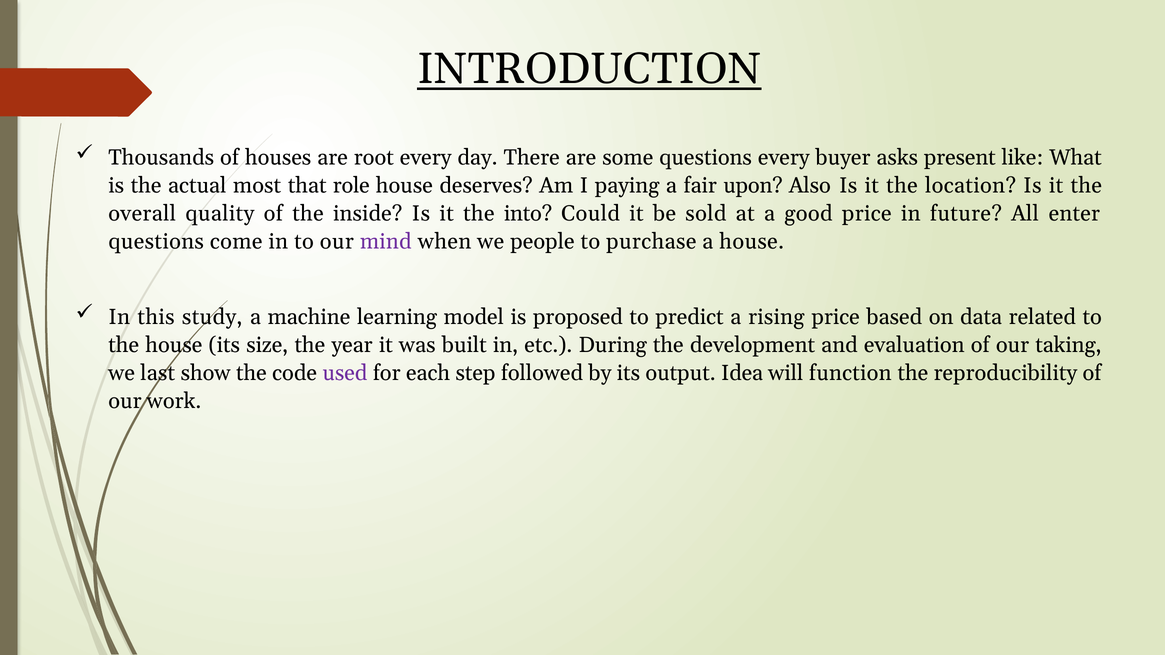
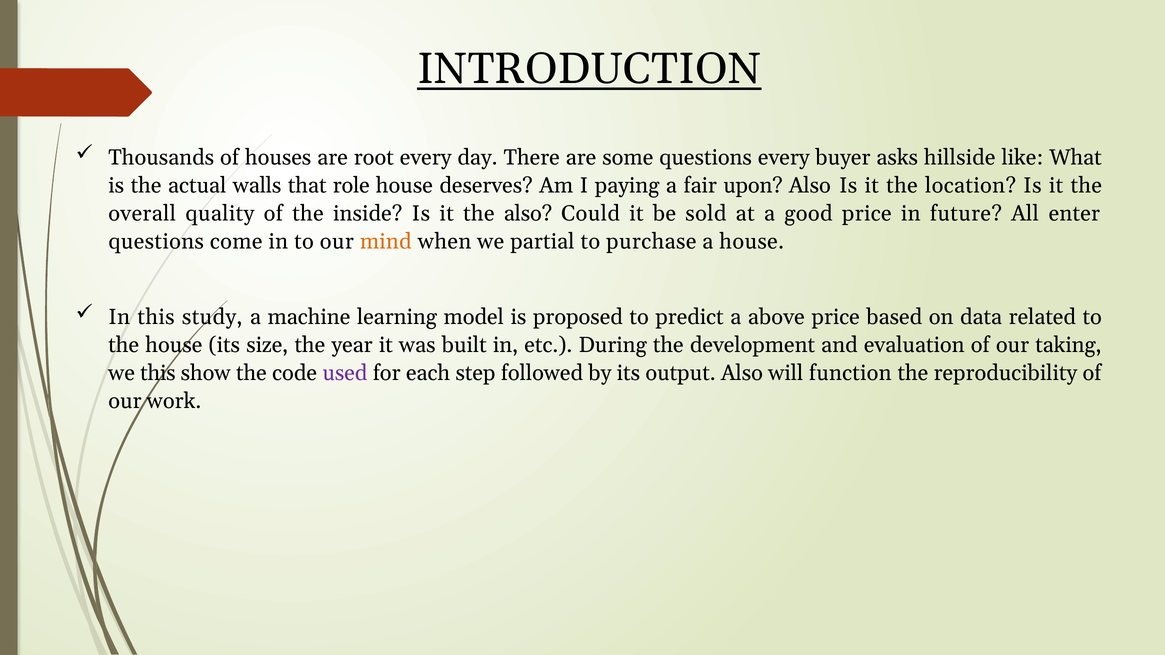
present: present -> hillside
most: most -> walls
the into: into -> also
mind colour: purple -> orange
people: people -> partial
rising: rising -> above
we last: last -> this
output Idea: Idea -> Also
